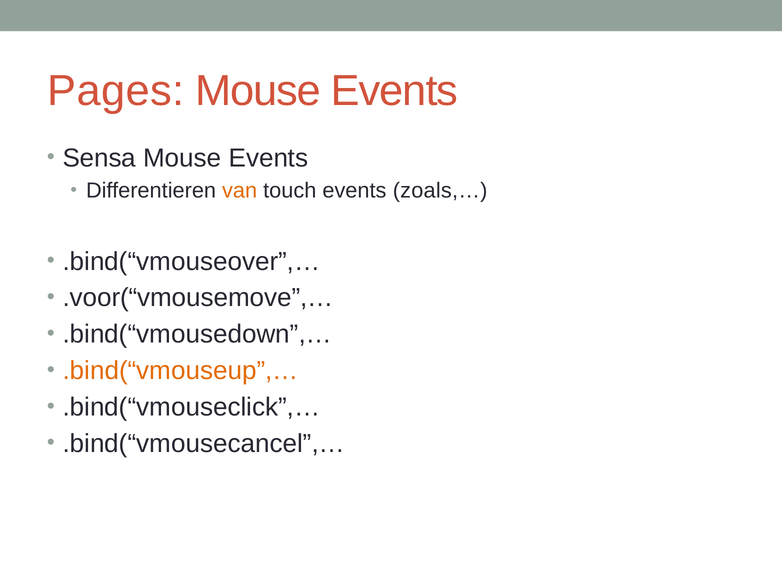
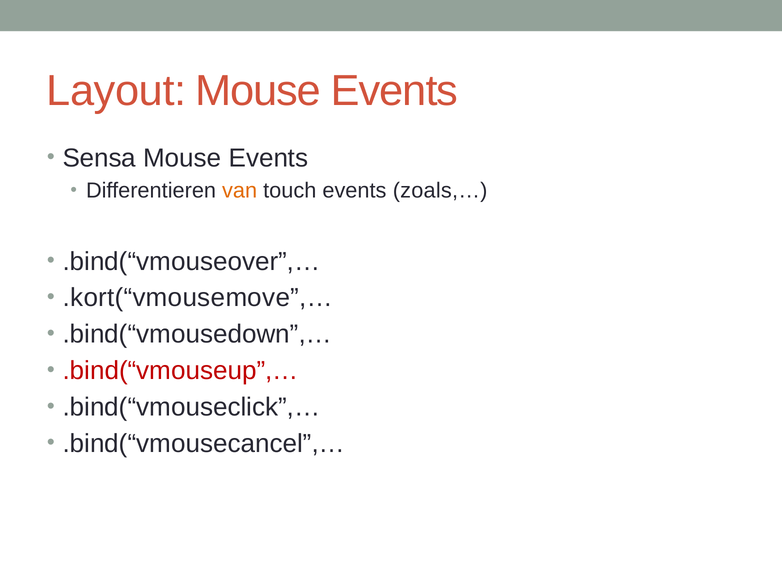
Pages: Pages -> Layout
.voor(“vmousemove”,…: .voor(“vmousemove”,… -> .kort(“vmousemove”,…
.bind(“vmouseup”,… colour: orange -> red
